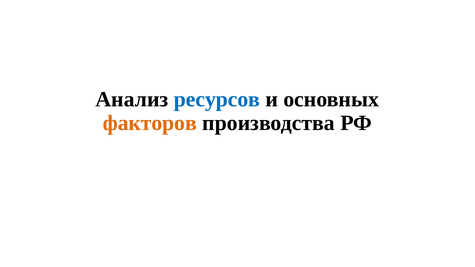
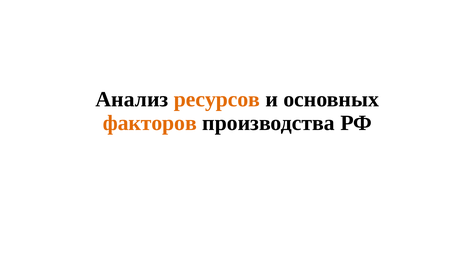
ресурсов colour: blue -> orange
